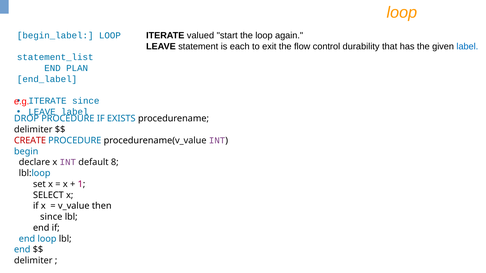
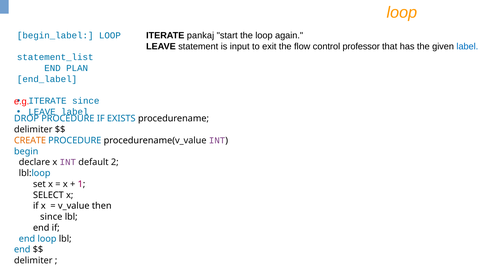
valued: valued -> pankaj
each: each -> input
durability: durability -> professor
CREATE colour: red -> orange
8: 8 -> 2
